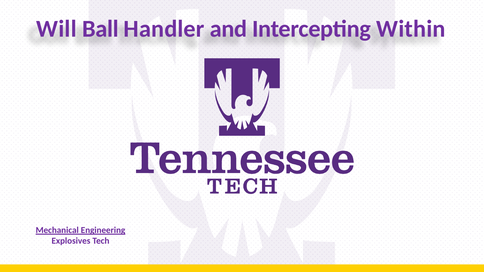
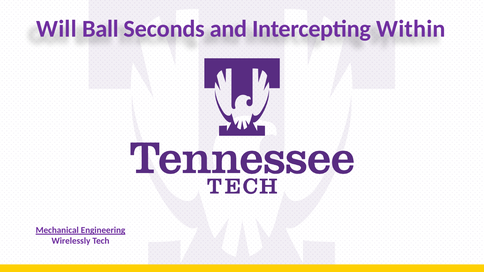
Handler: Handler -> Seconds
Explosives: Explosives -> Wirelessly
